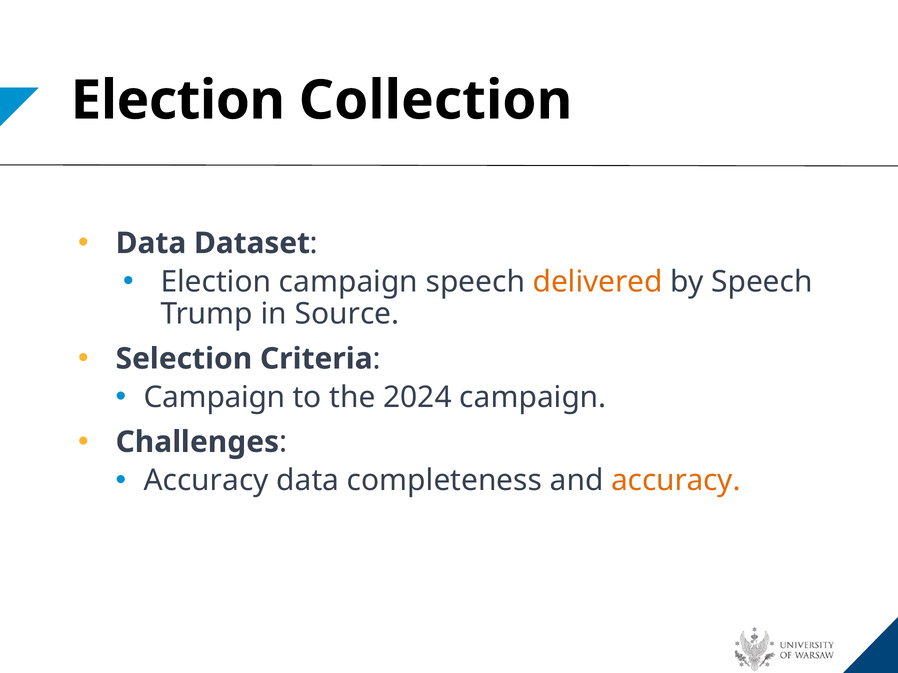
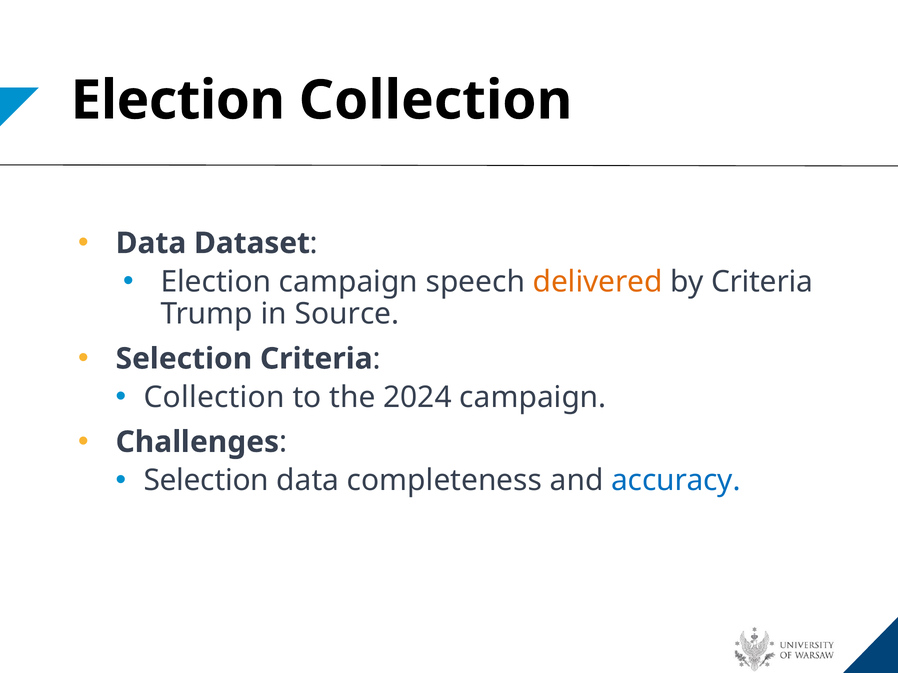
by Speech: Speech -> Criteria
Campaign at (214, 398): Campaign -> Collection
Accuracy at (206, 481): Accuracy -> Selection
accuracy at (676, 481) colour: orange -> blue
